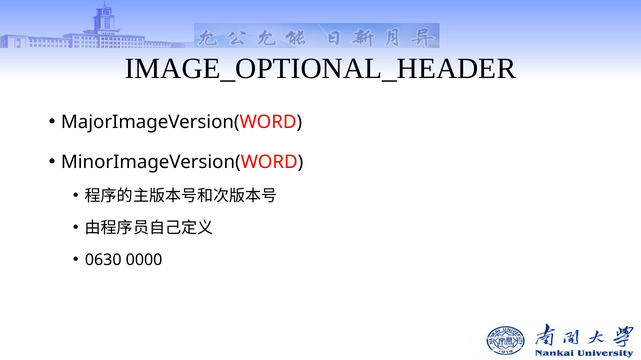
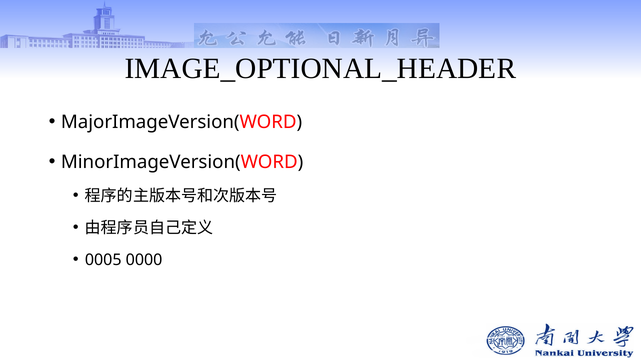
0630: 0630 -> 0005
